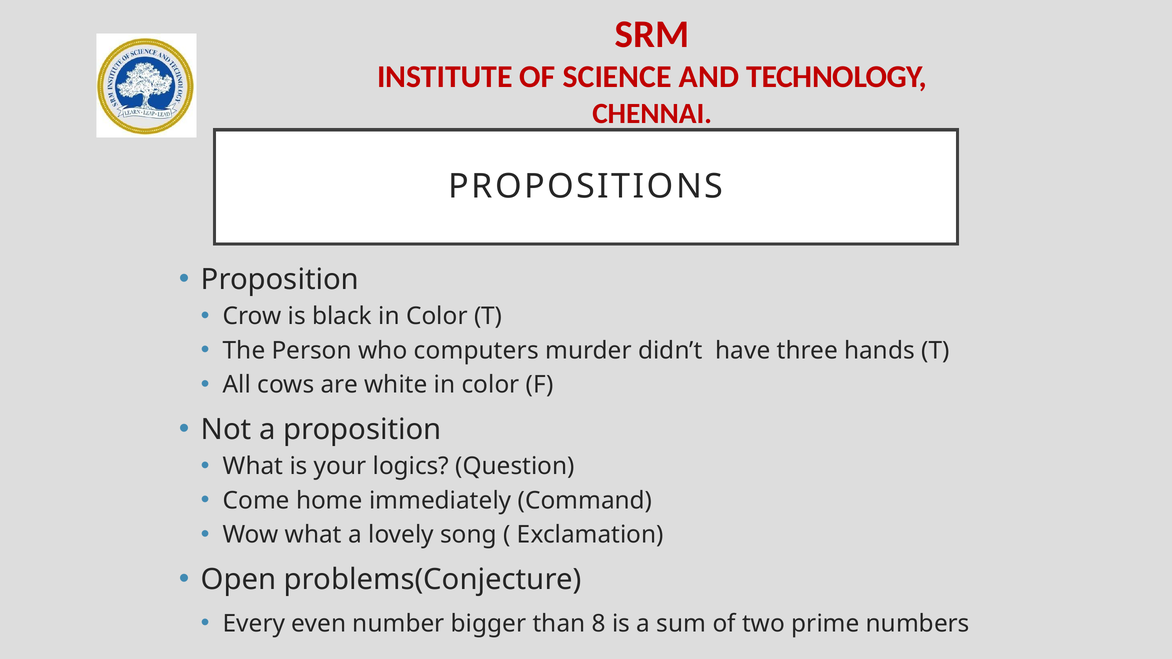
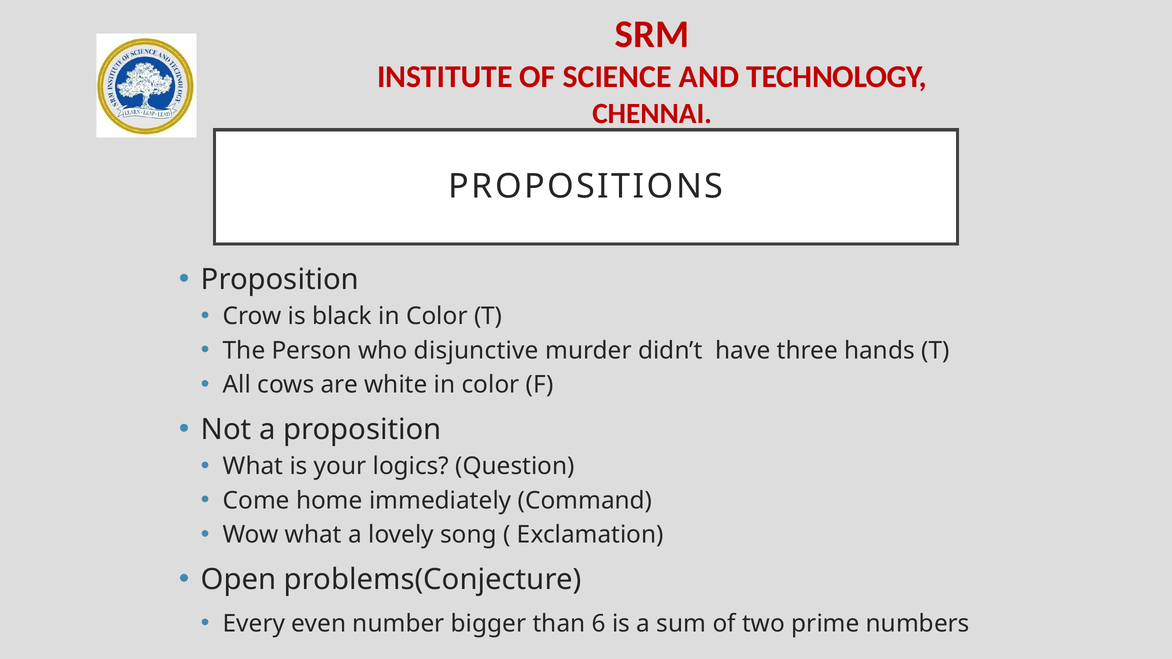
computers: computers -> disjunctive
8: 8 -> 6
